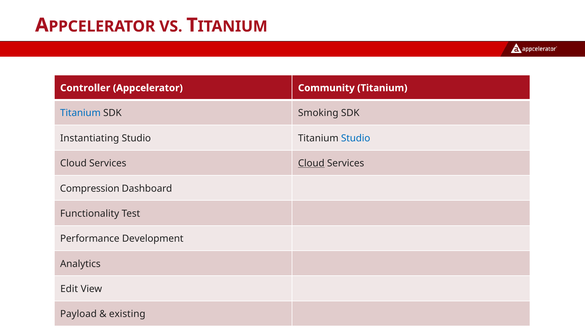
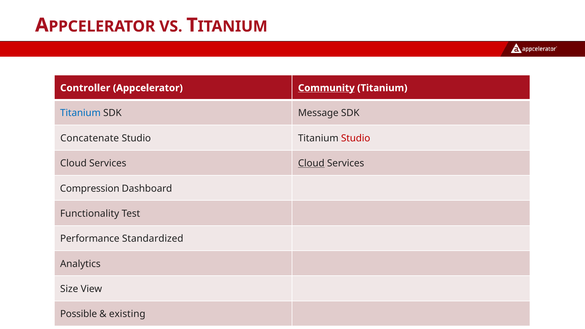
Community underline: none -> present
Smoking: Smoking -> Message
Instantiating: Instantiating -> Concatenate
Studio at (356, 138) colour: blue -> red
Development: Development -> Standardized
Edit: Edit -> Size
Payload: Payload -> Possible
